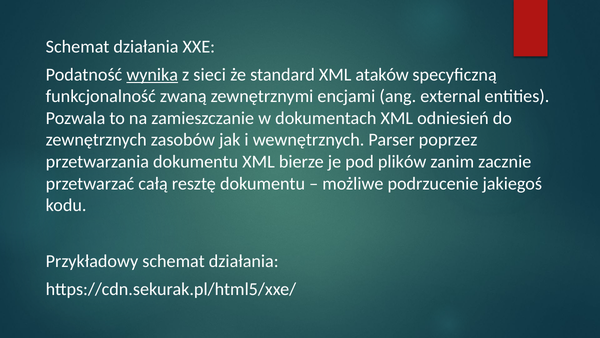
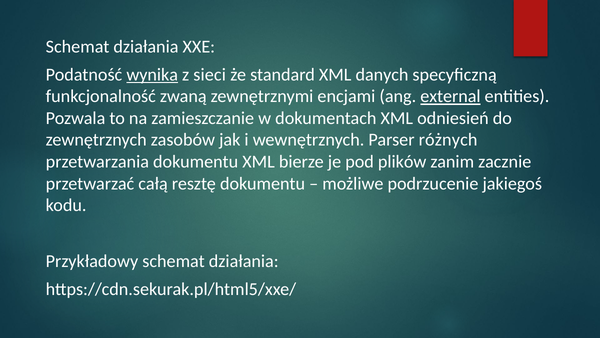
ataków: ataków -> danych
external underline: none -> present
poprzez: poprzez -> różnych
